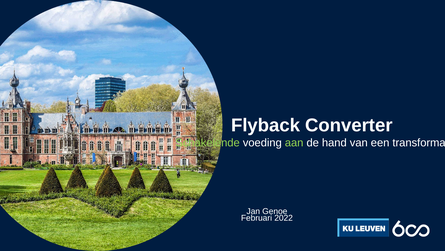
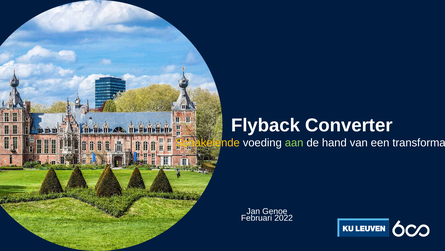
Schakelende colour: light green -> yellow
